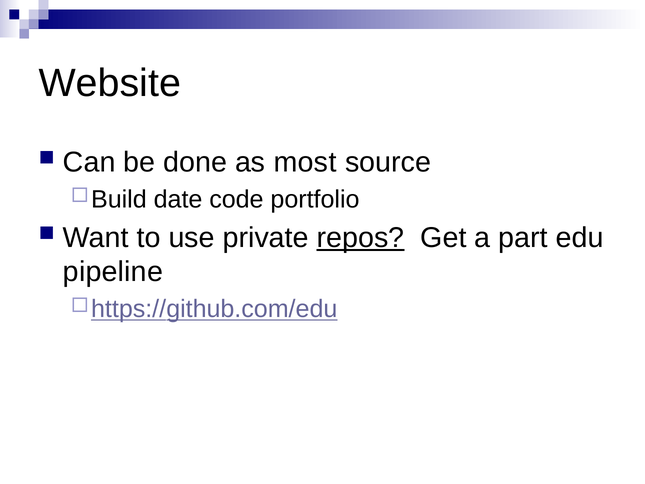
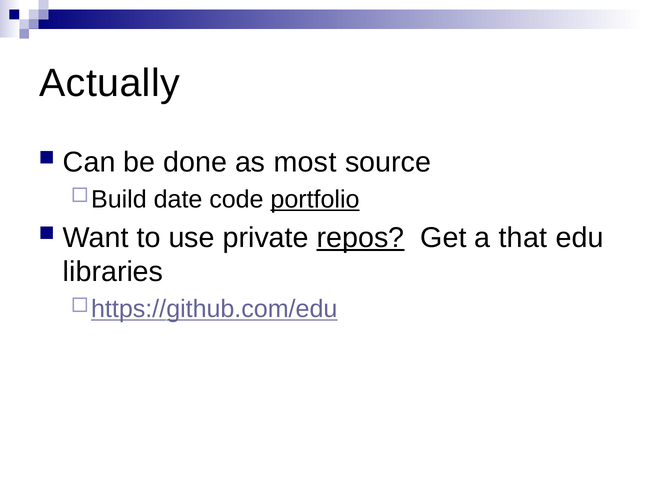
Website: Website -> Actually
portfolio underline: none -> present
part: part -> that
pipeline: pipeline -> libraries
